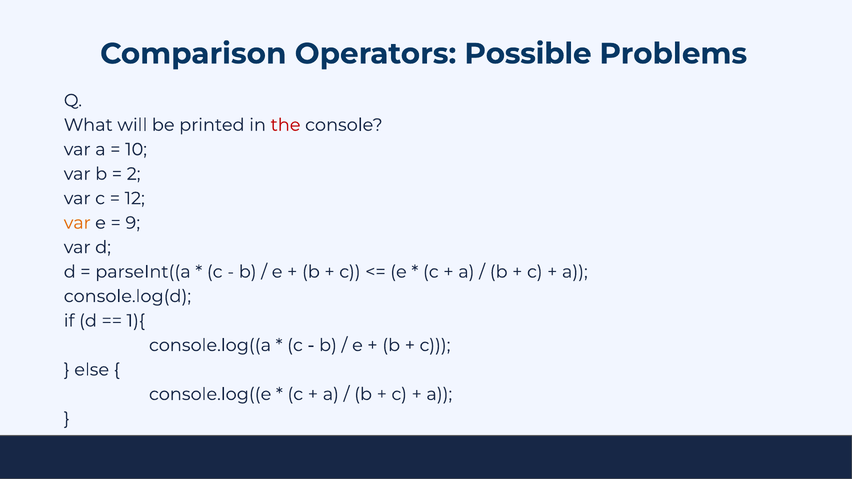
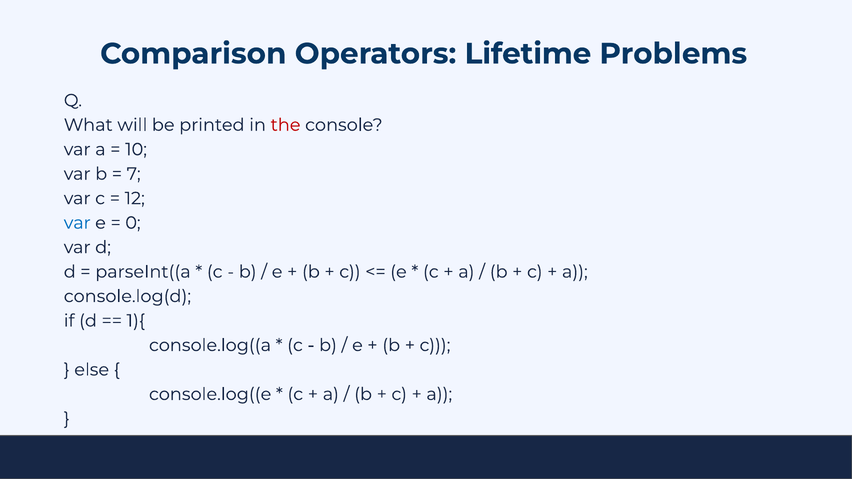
Possible: Possible -> Lifetime
2: 2 -> 7
var at (77, 223) colour: orange -> blue
9: 9 -> 0
